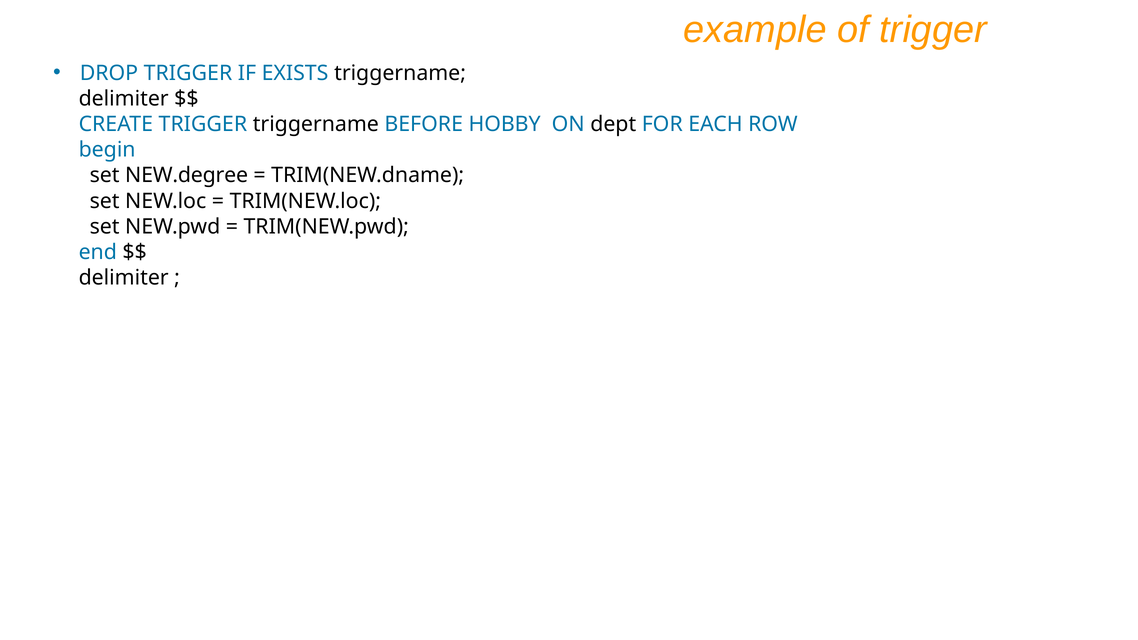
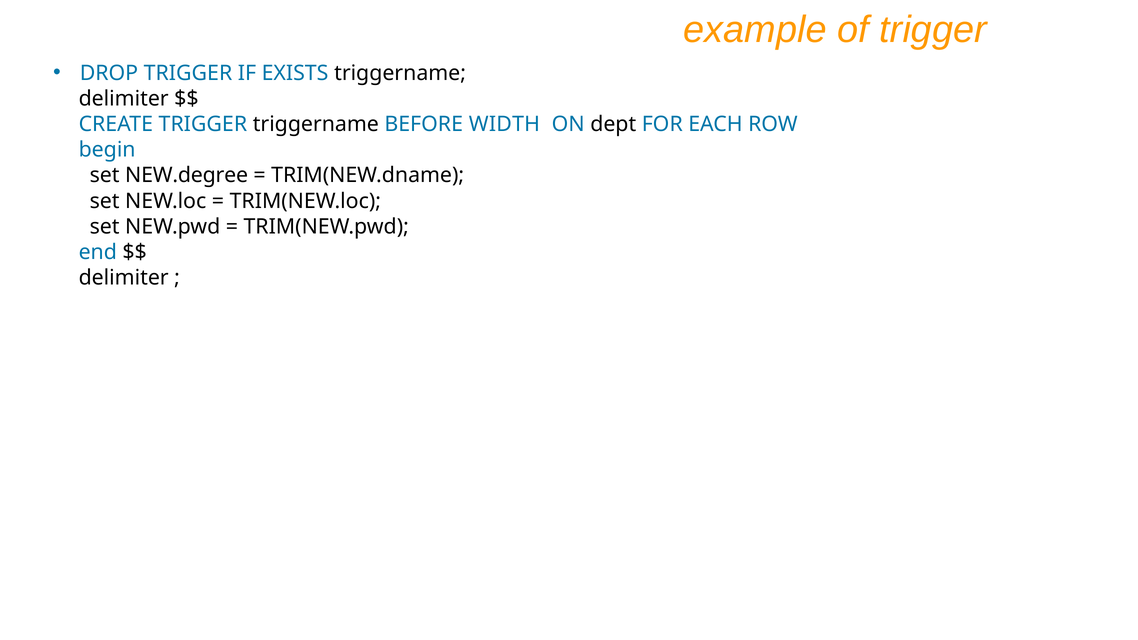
HOBBY: HOBBY -> WIDTH
